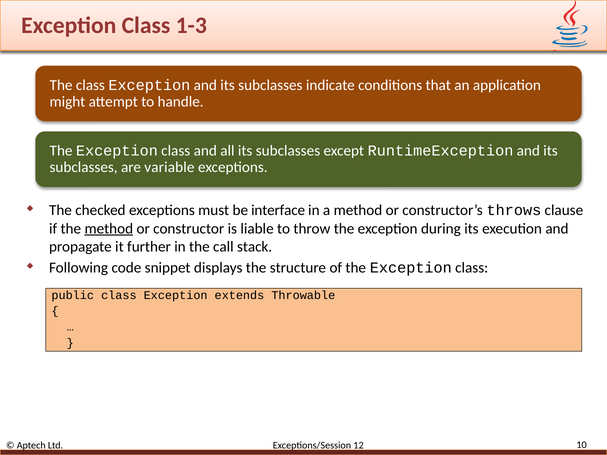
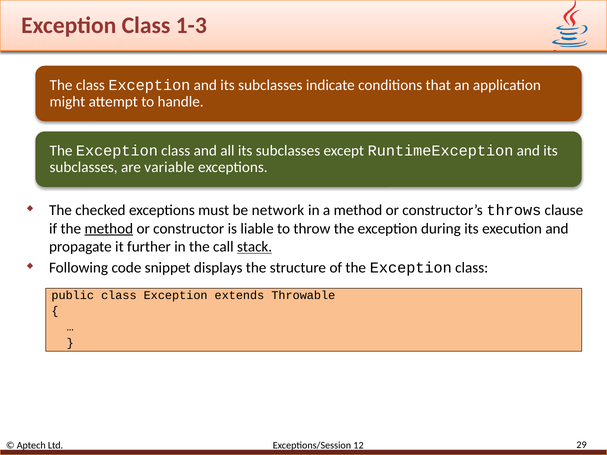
interface: interface -> network
stack underline: none -> present
10: 10 -> 29
